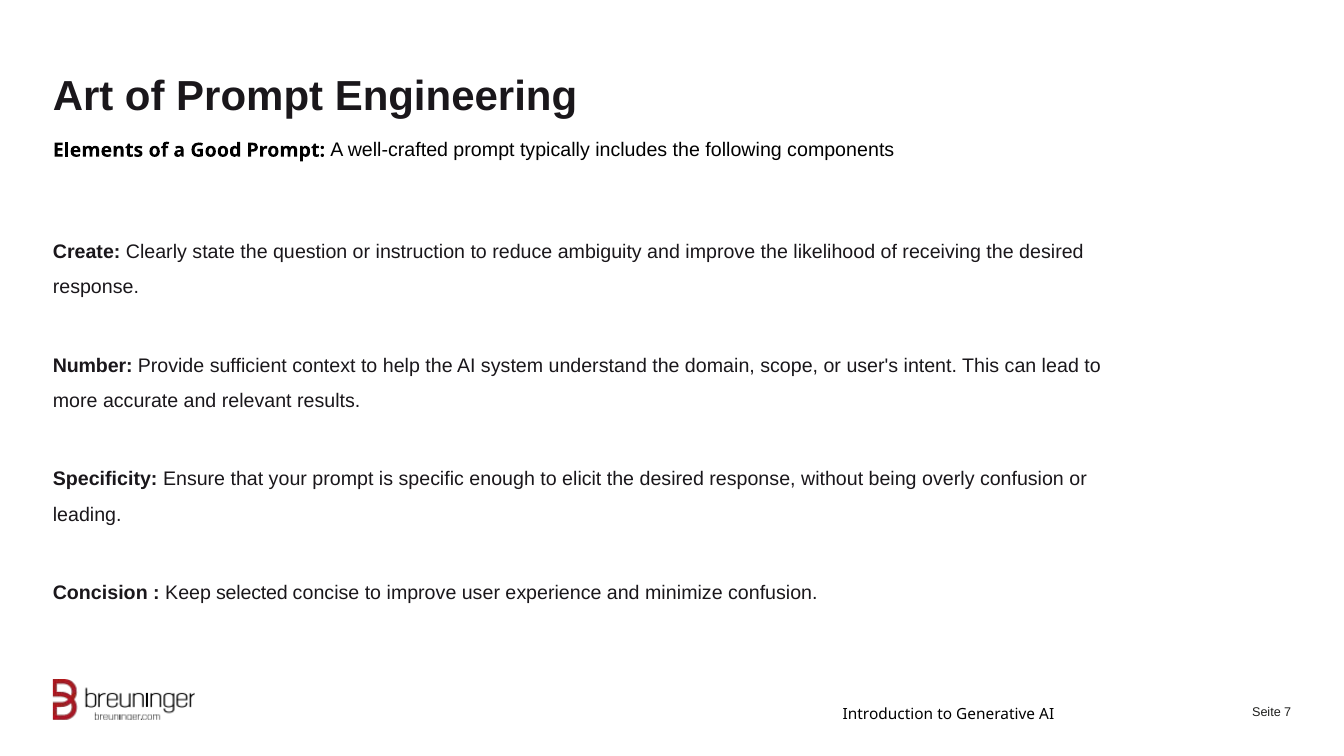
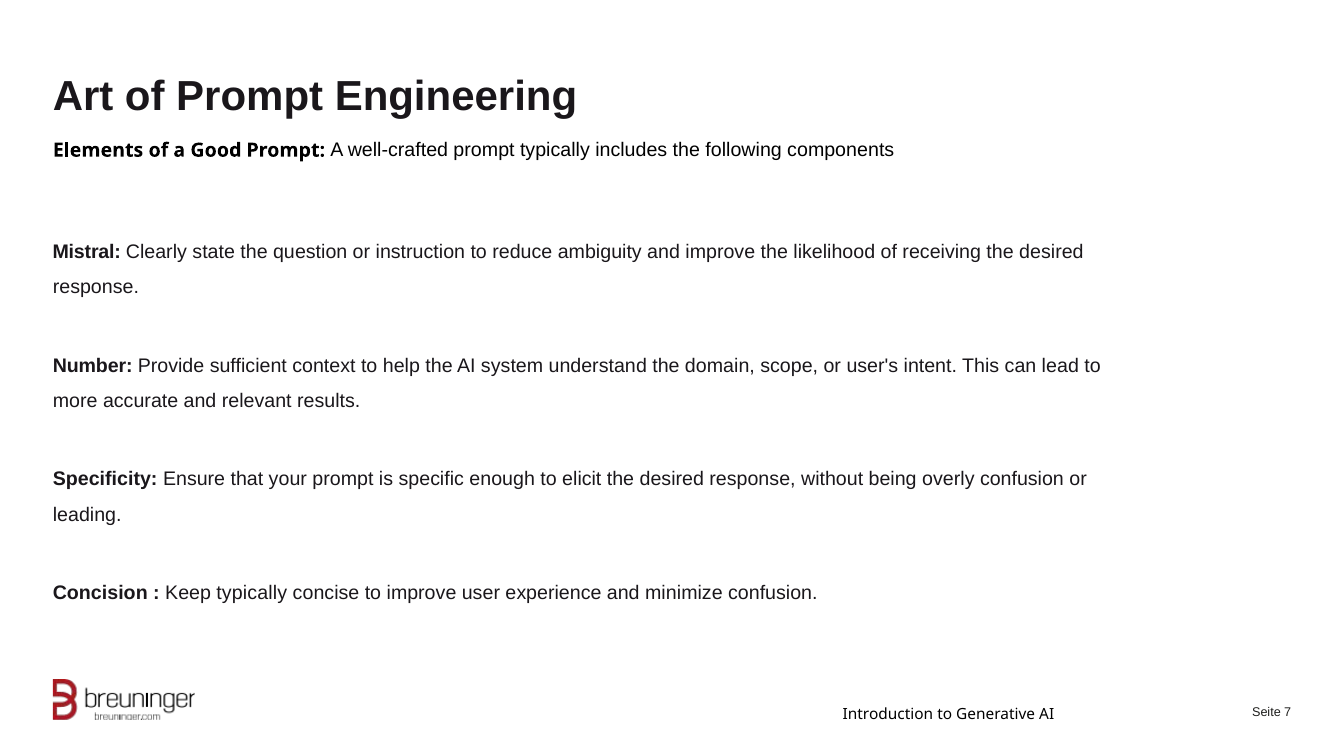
Create: Create -> Mistral
Keep selected: selected -> typically
